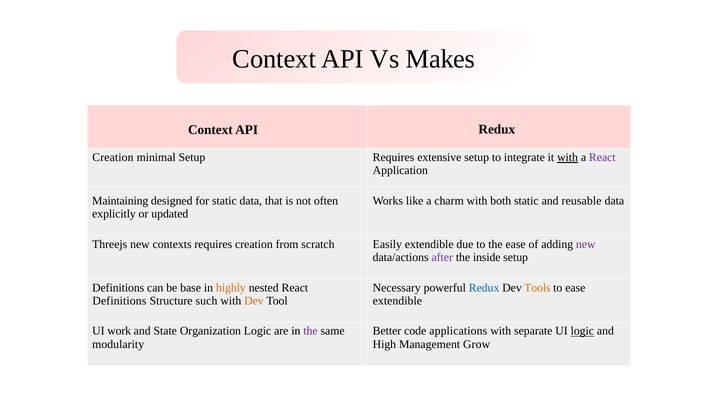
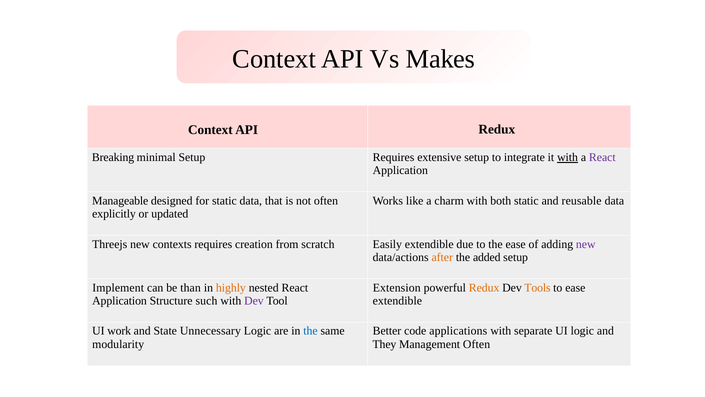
Creation at (113, 157): Creation -> Breaking
Maintaining: Maintaining -> Manageable
after colour: purple -> orange
inside: inside -> added
Definitions at (118, 287): Definitions -> Implement
base: base -> than
Necessary: Necessary -> Extension
Redux at (484, 287) colour: blue -> orange
Definitions at (119, 300): Definitions -> Application
Dev at (254, 300) colour: orange -> purple
Organization: Organization -> Unnecessary
the at (310, 331) colour: purple -> blue
logic at (582, 331) underline: present -> none
High: High -> They
Management Grow: Grow -> Often
